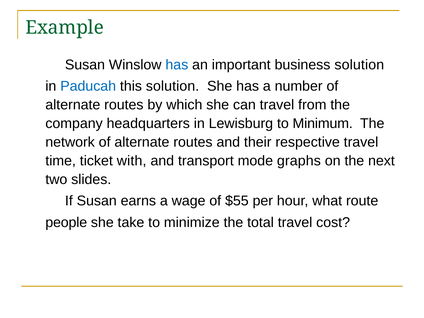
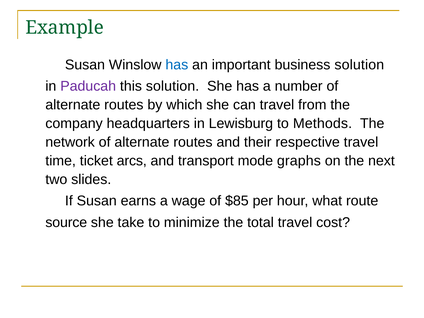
Paducah colour: blue -> purple
Minimum: Minimum -> Methods
with: with -> arcs
$55: $55 -> $85
people: people -> source
